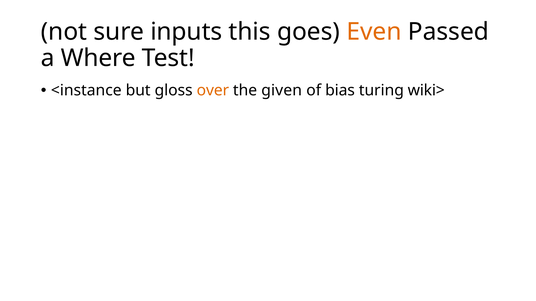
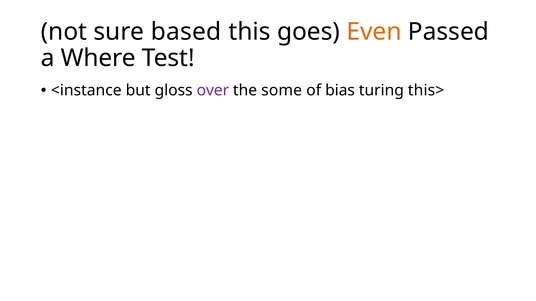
inputs: inputs -> based
over colour: orange -> purple
given: given -> some
wiki>: wiki> -> this>
